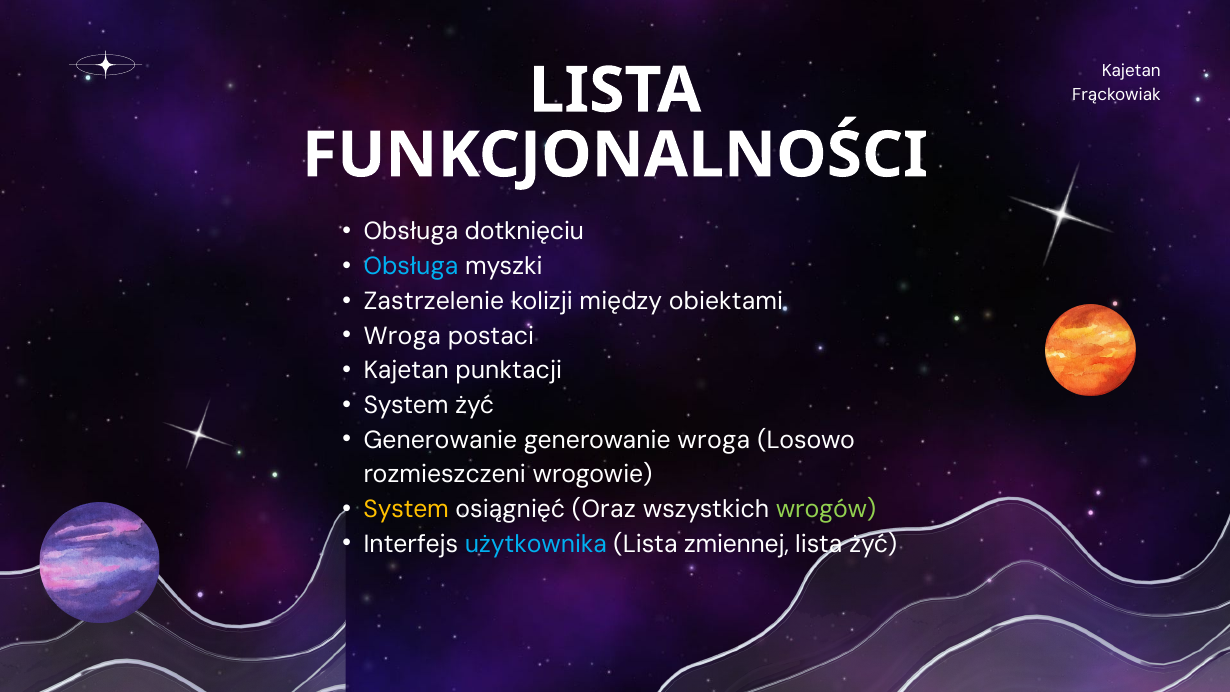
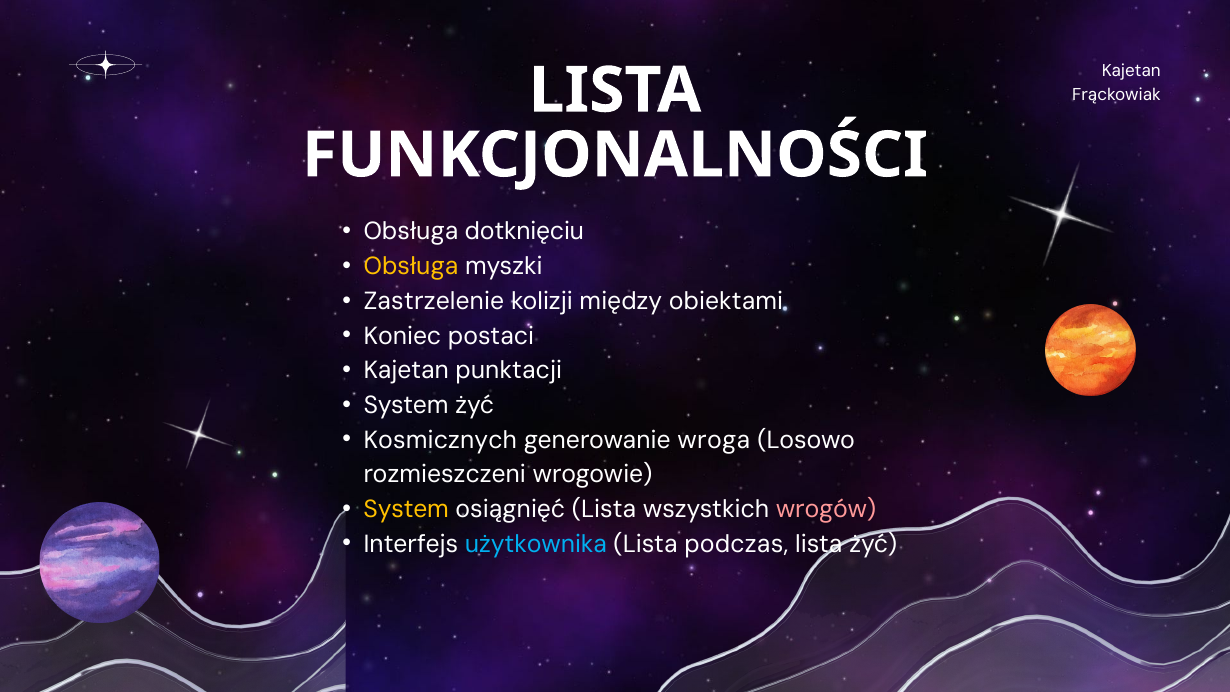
Obsługa at (411, 266) colour: light blue -> yellow
Wroga at (402, 336): Wroga -> Koniec
Generowanie at (440, 440): Generowanie -> Kosmicznych
osiągnięć Oraz: Oraz -> Lista
wrogów colour: light green -> pink
zmiennej: zmiennej -> podczas
